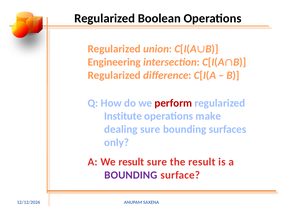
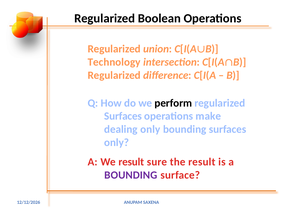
Engineering: Engineering -> Technology
perform colour: red -> black
Institute at (123, 116): Institute -> Surfaces
dealing sure: sure -> only
